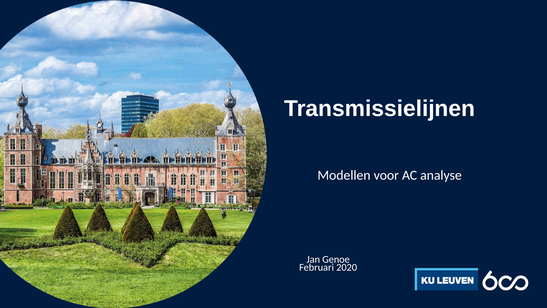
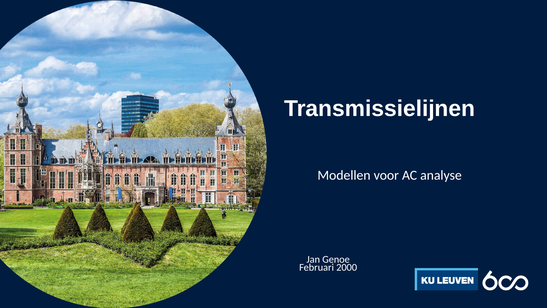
2020: 2020 -> 2000
